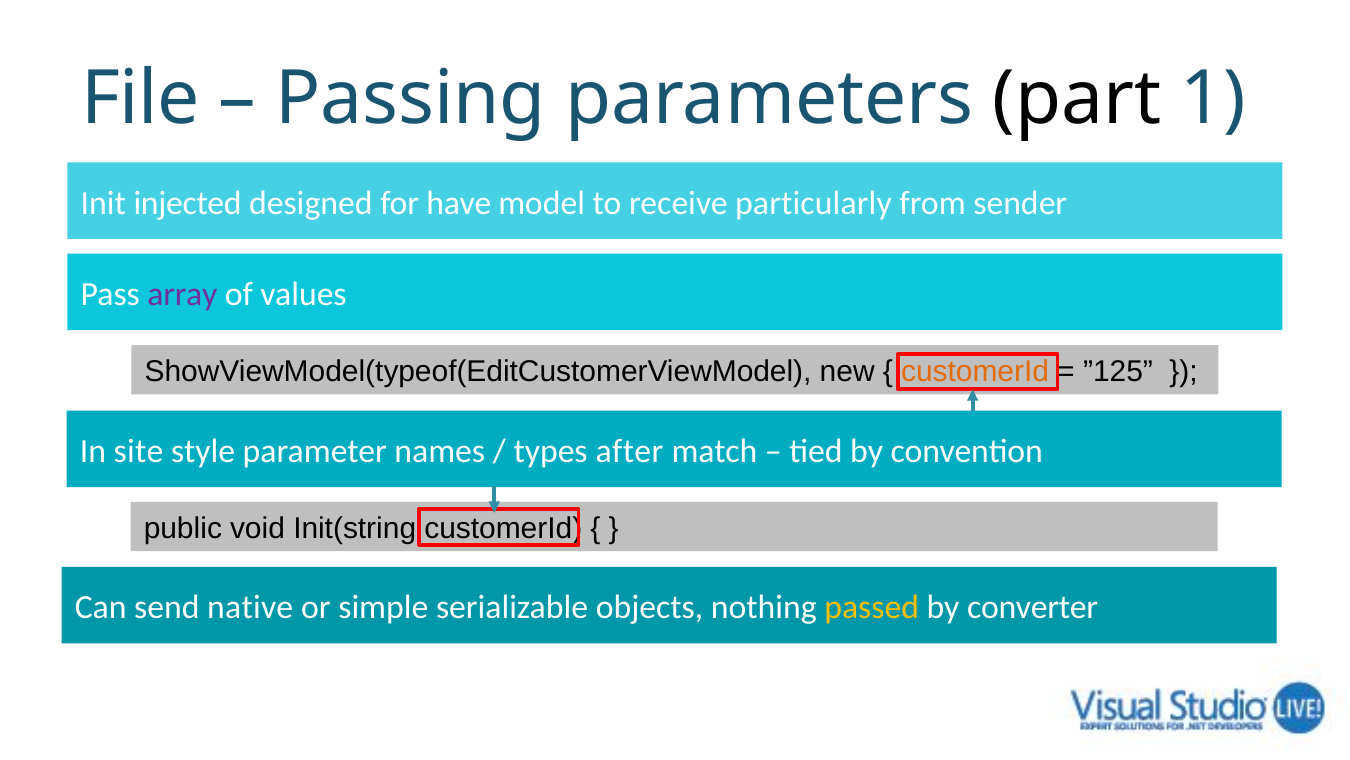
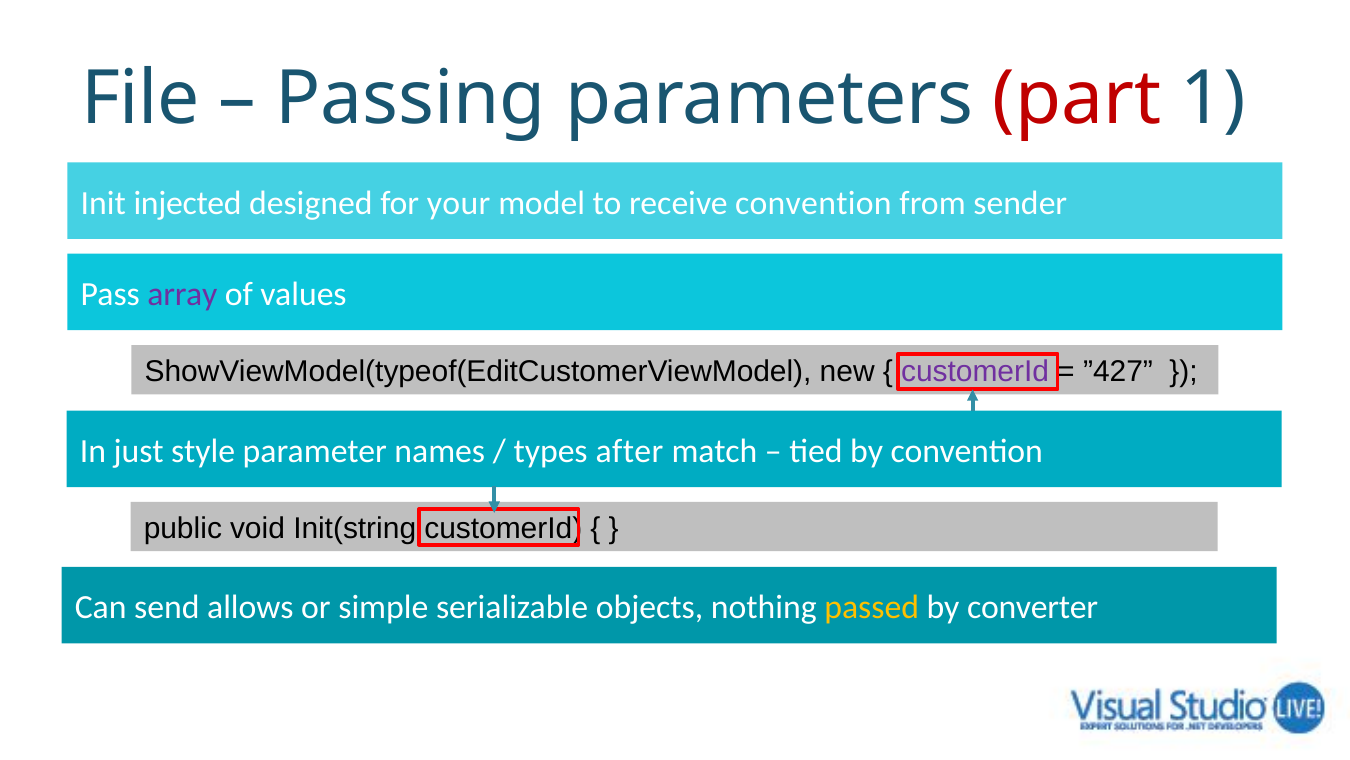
part colour: black -> red
have: have -> your
receive particularly: particularly -> convention
customerId at (975, 372) colour: orange -> purple
”125: ”125 -> ”427
site: site -> just
native: native -> allows
